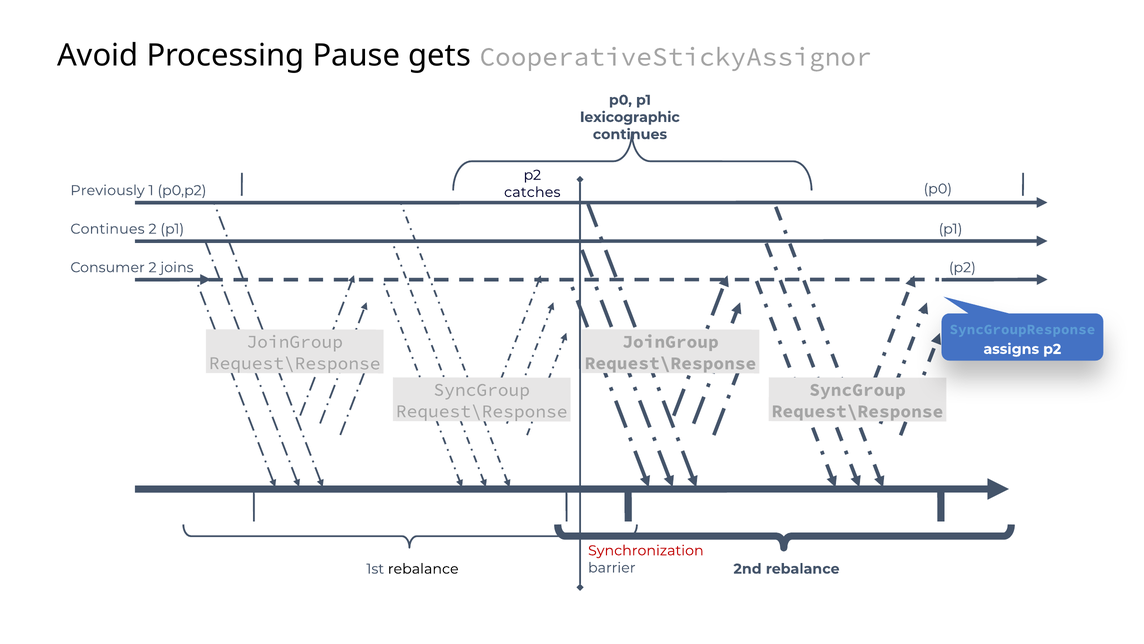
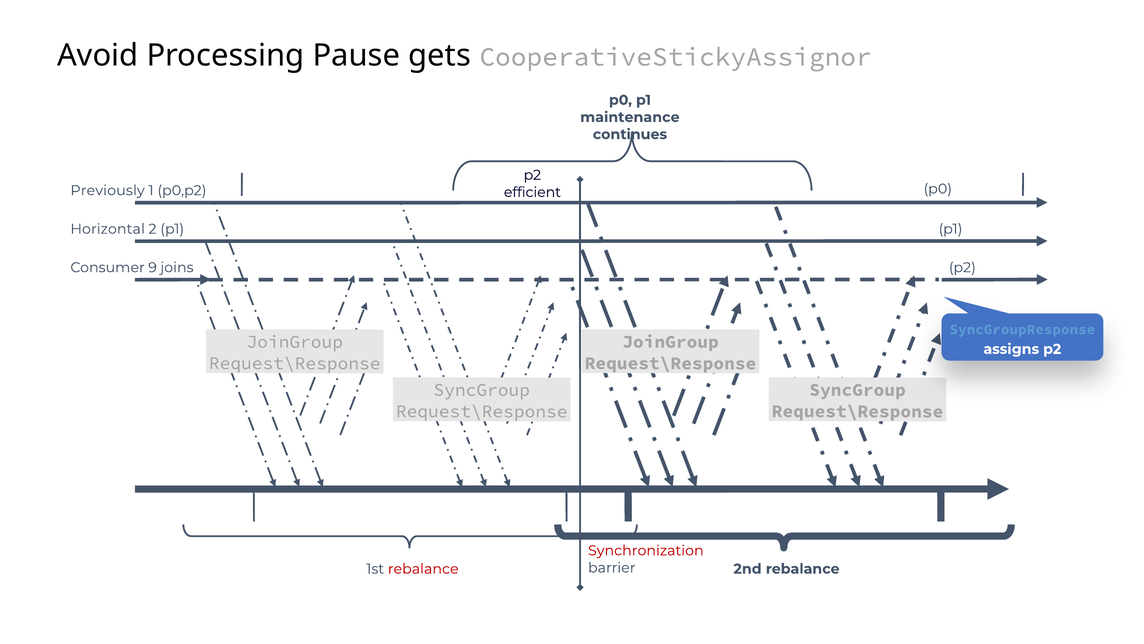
lexicographic: lexicographic -> maintenance
catches: catches -> efficient
Continues at (107, 229): Continues -> Horizontal
Consumer 2: 2 -> 9
rebalance at (423, 569) colour: black -> red
